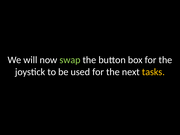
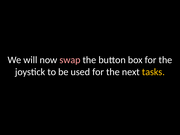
swap colour: light green -> pink
